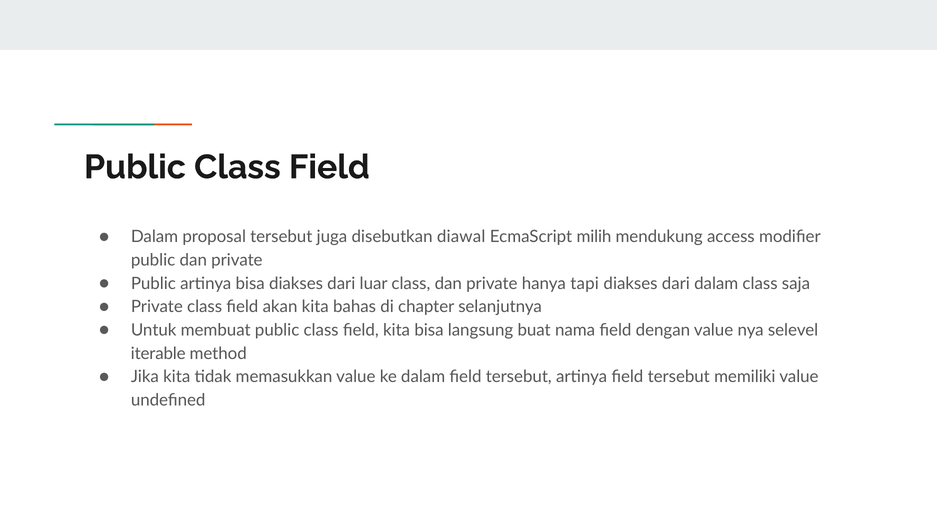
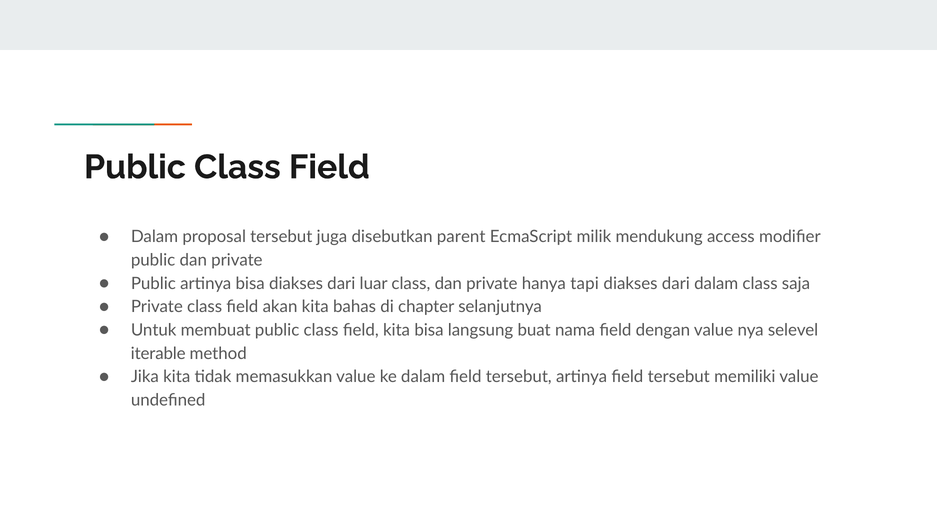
diawal: diawal -> parent
milih: milih -> milik
